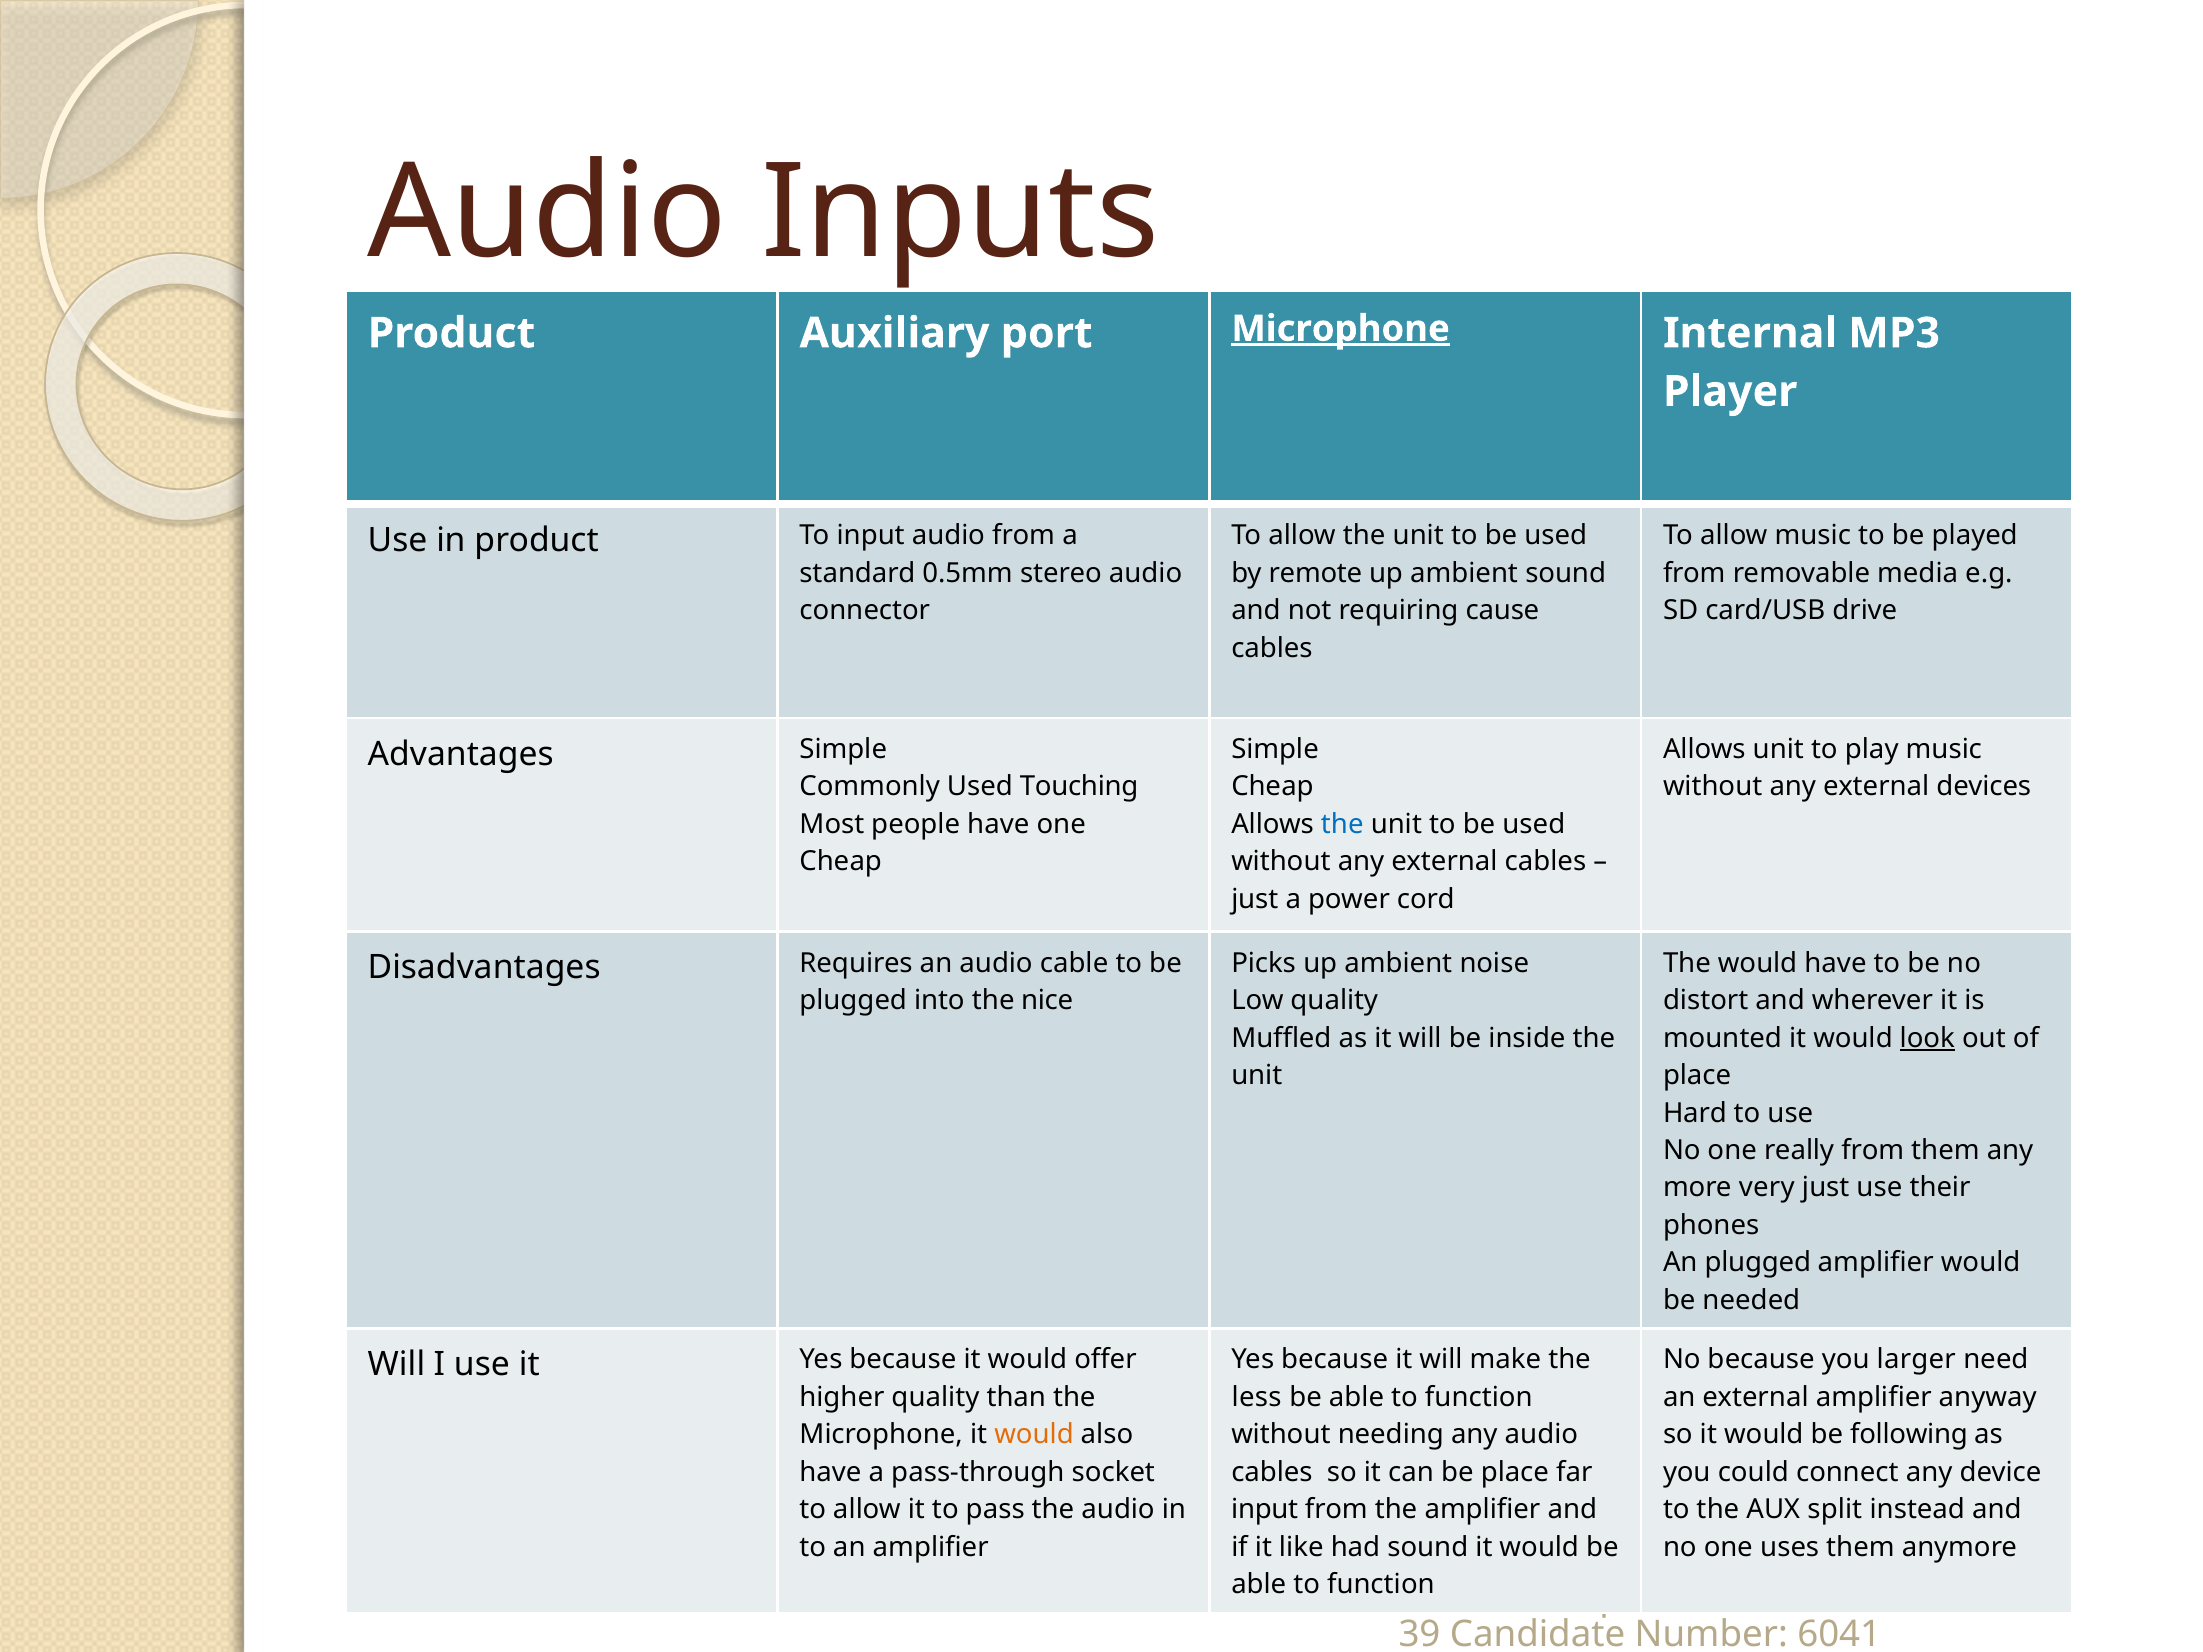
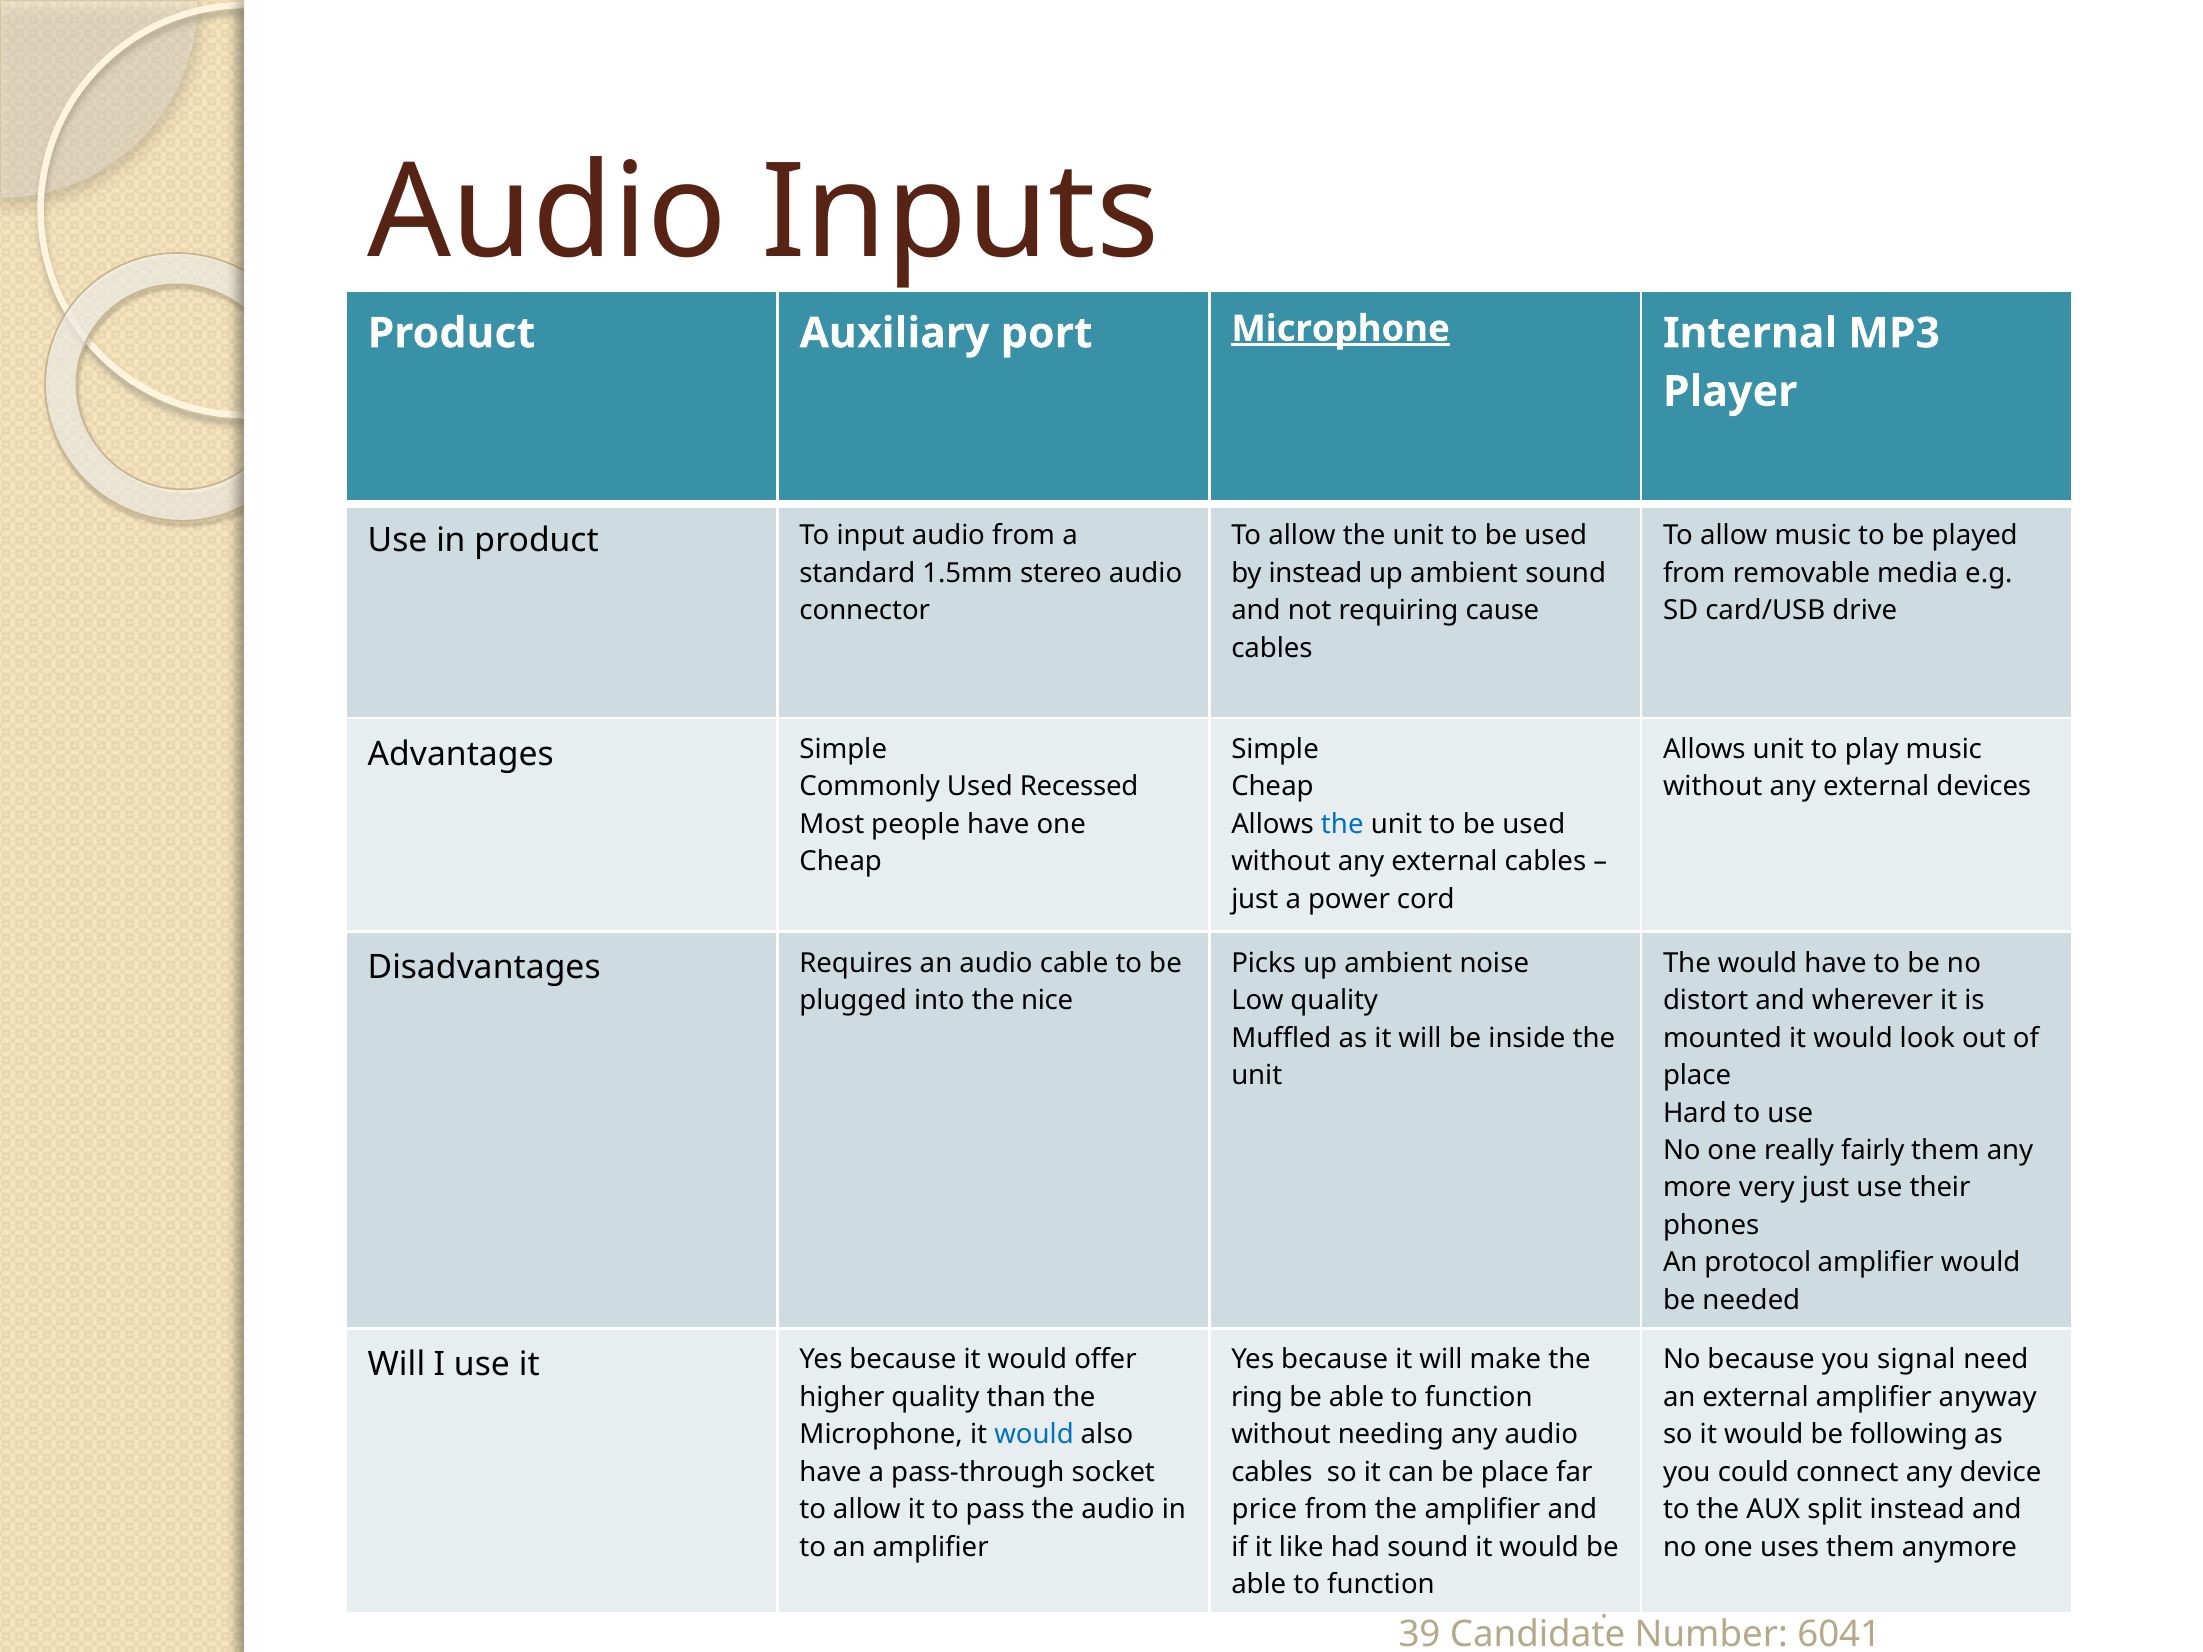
0.5mm: 0.5mm -> 1.5mm
by remote: remote -> instead
Touching: Touching -> Recessed
look underline: present -> none
really from: from -> fairly
An plugged: plugged -> protocol
larger: larger -> signal
less: less -> ring
would at (1034, 1435) colour: orange -> blue
input at (1265, 1510): input -> price
